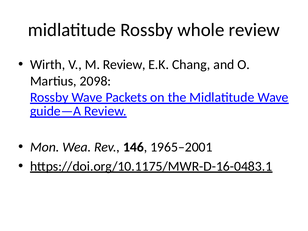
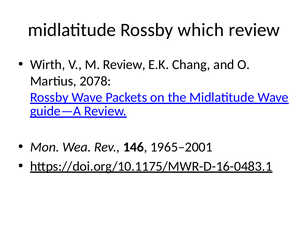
whole: whole -> which
2098: 2098 -> 2078
